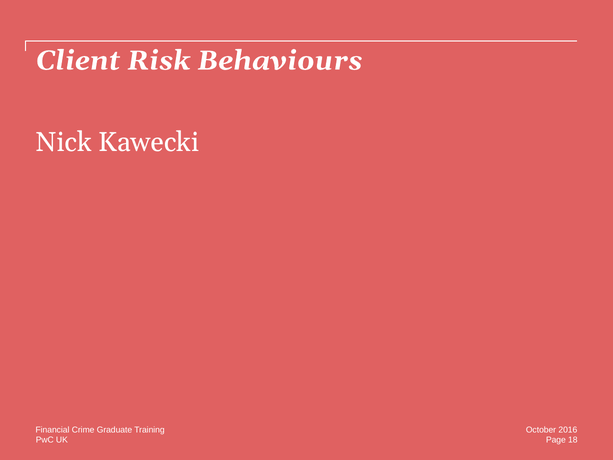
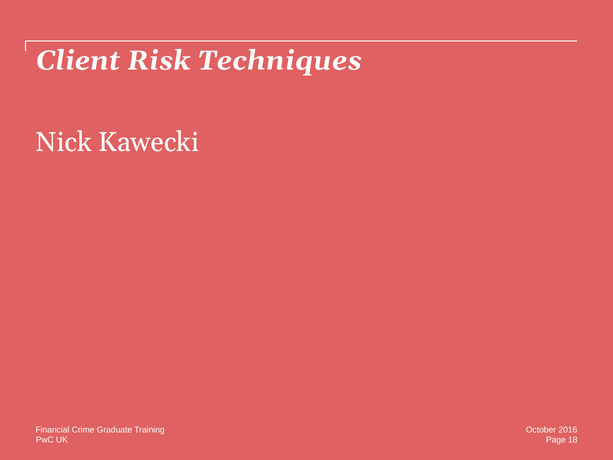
Behaviours: Behaviours -> Techniques
